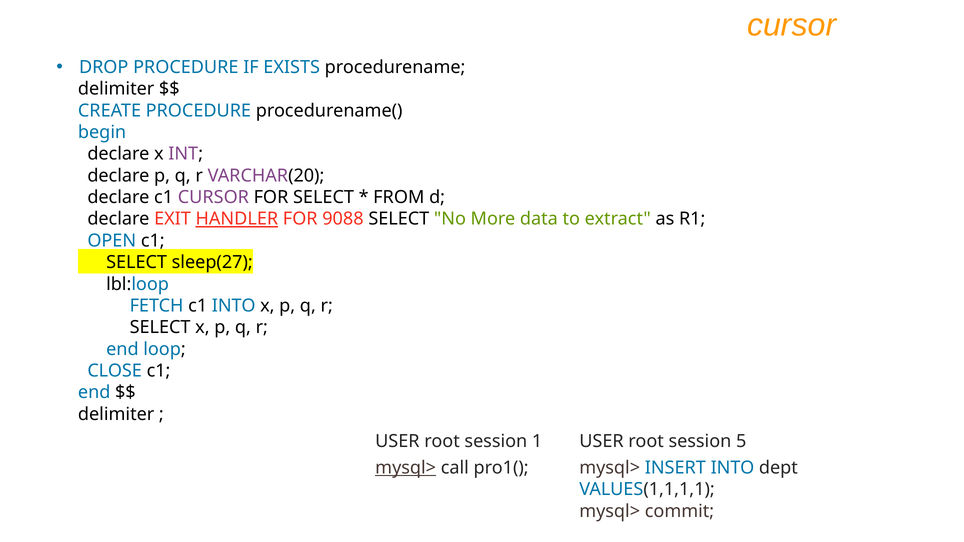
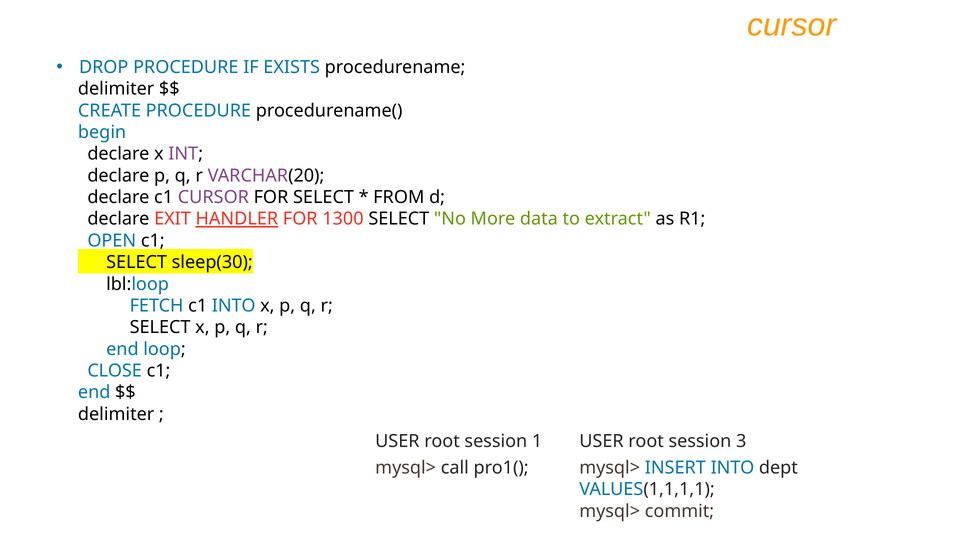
9088: 9088 -> 1300
sleep(27: sleep(27 -> sleep(30
5: 5 -> 3
mysql> at (406, 468) underline: present -> none
